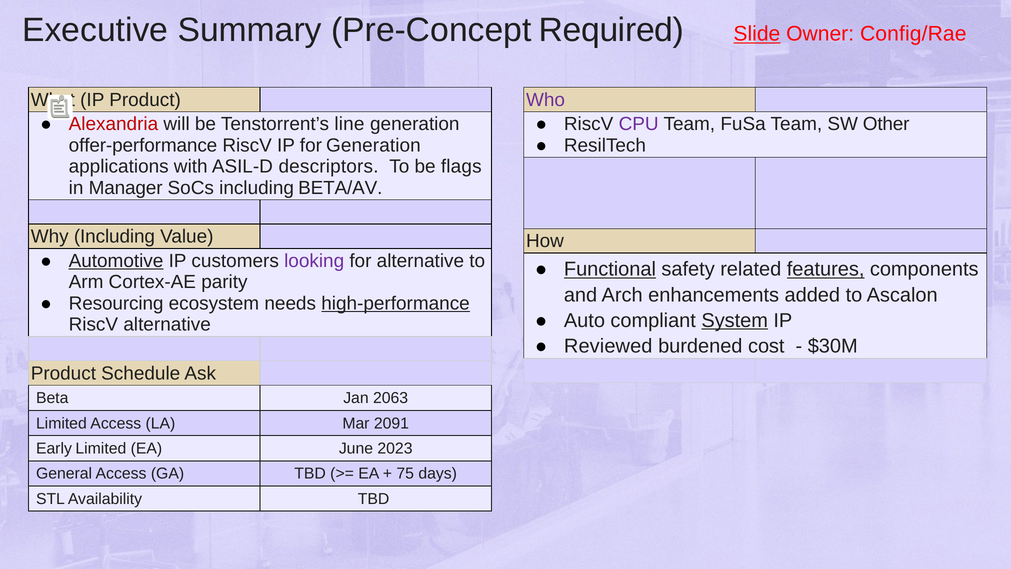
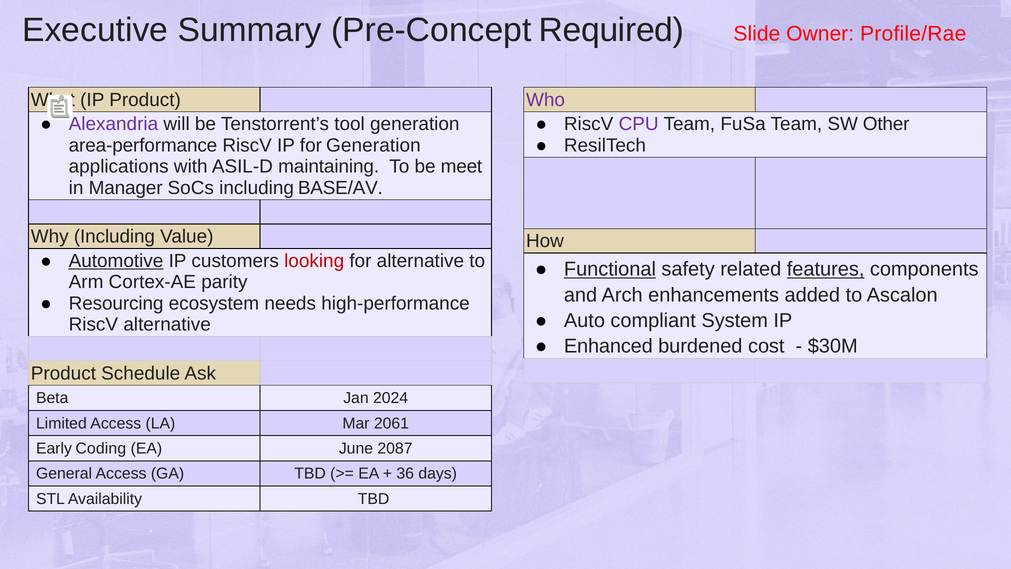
Slide underline: present -> none
Config/Rae: Config/Rae -> Profile/Rae
Alexandria colour: red -> purple
line: line -> tool
offer-performance: offer-performance -> area-performance
descriptors: descriptors -> maintaining
flags: flags -> meet
BETA/AV: BETA/AV -> BASE/AV
looking colour: purple -> red
high-performance underline: present -> none
System underline: present -> none
Reviewed: Reviewed -> Enhanced
2063: 2063 -> 2024
2091: 2091 -> 2061
Early Limited: Limited -> Coding
2023: 2023 -> 2087
75: 75 -> 36
